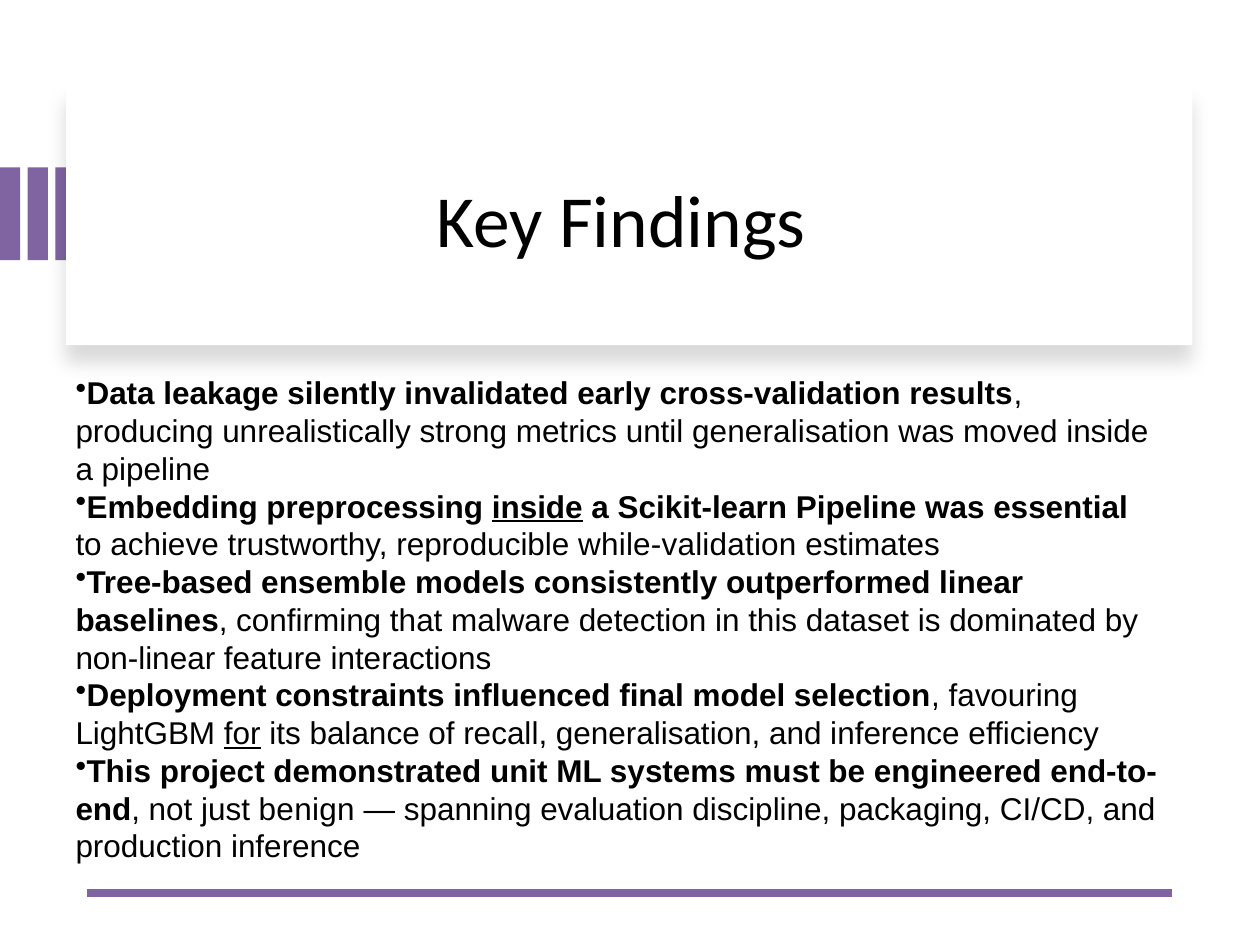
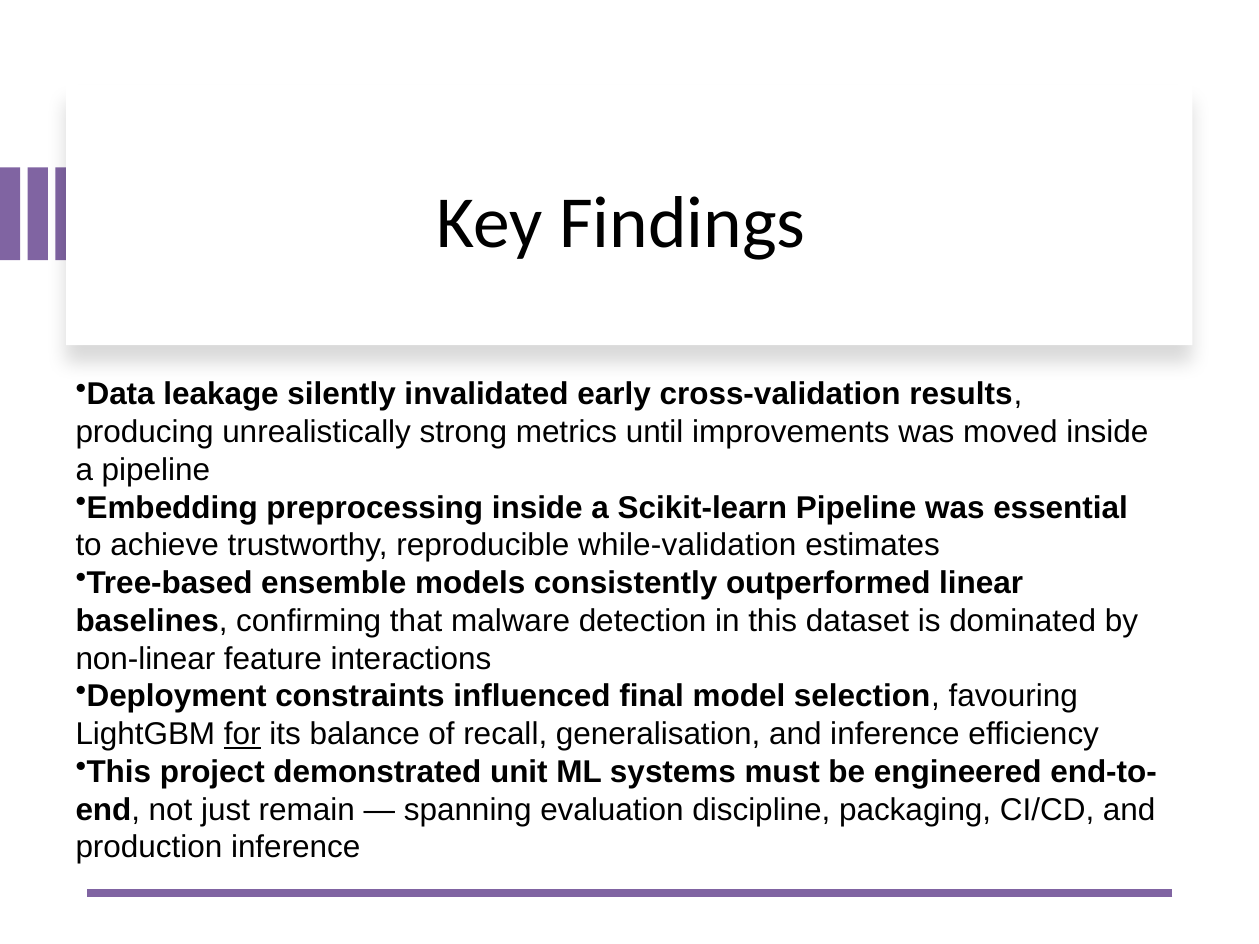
until generalisation: generalisation -> improvements
inside at (537, 508) underline: present -> none
benign: benign -> remain
